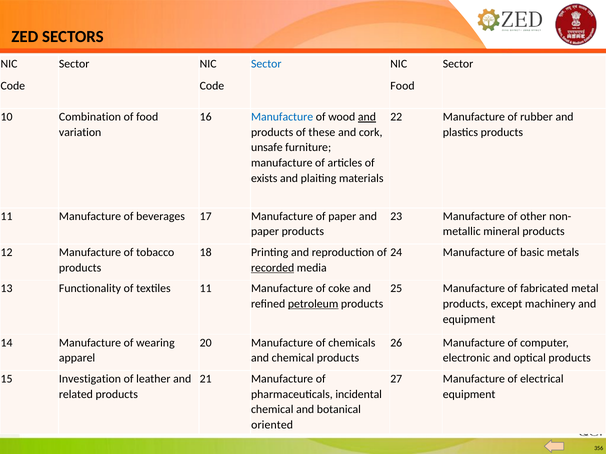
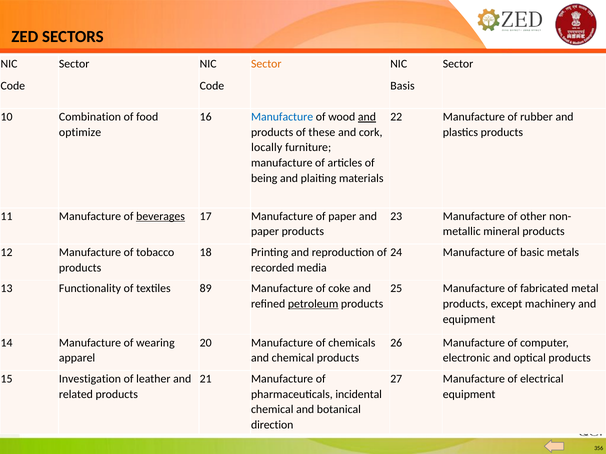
Sector at (266, 64) colour: blue -> orange
Food at (402, 86): Food -> Basis
variation: variation -> optimize
unsafe: unsafe -> locally
exists: exists -> being
beverages underline: none -> present
recorded underline: present -> none
textiles 11: 11 -> 89
oriented: oriented -> direction
